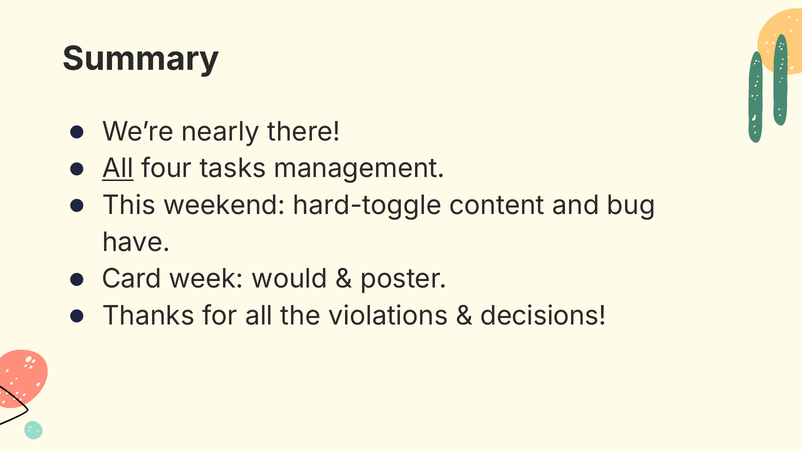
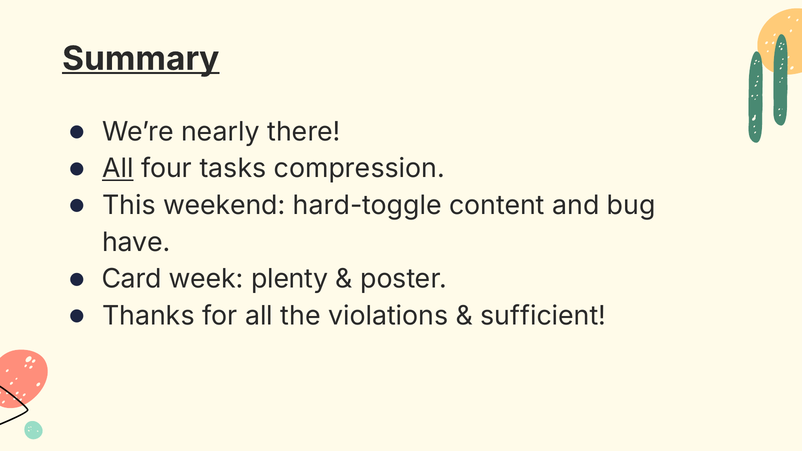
Summary underline: none -> present
management: management -> compression
would: would -> plenty
decisions: decisions -> sufficient
